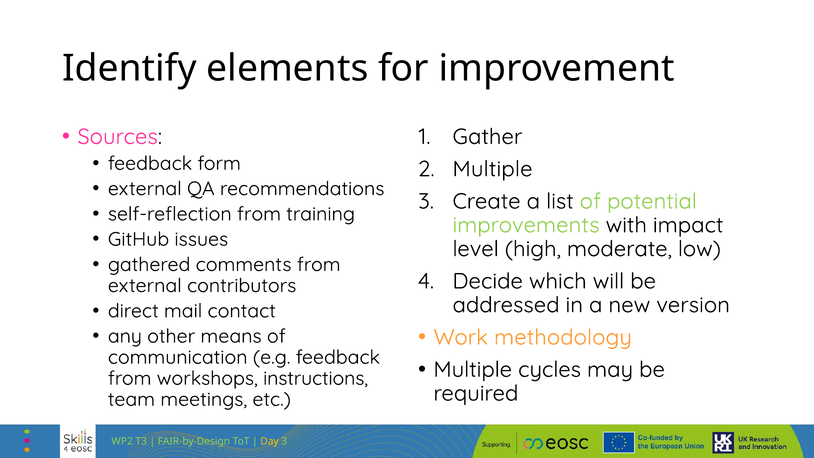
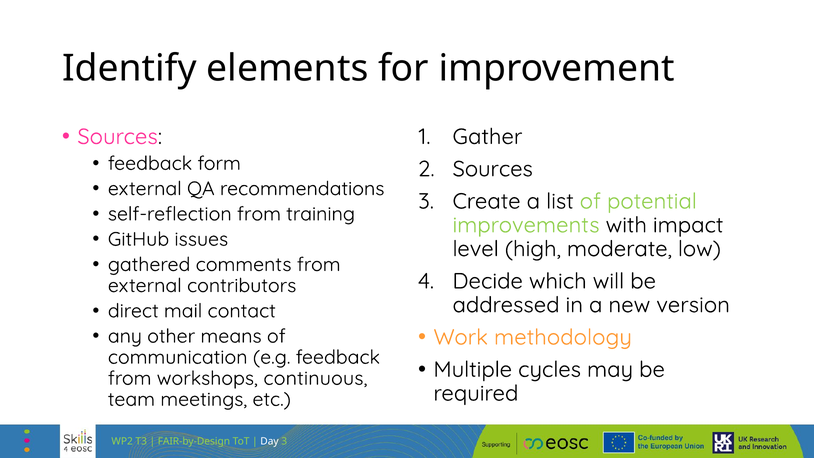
Multiple at (493, 169): Multiple -> Sources
instructions: instructions -> continuous
Day colour: yellow -> white
